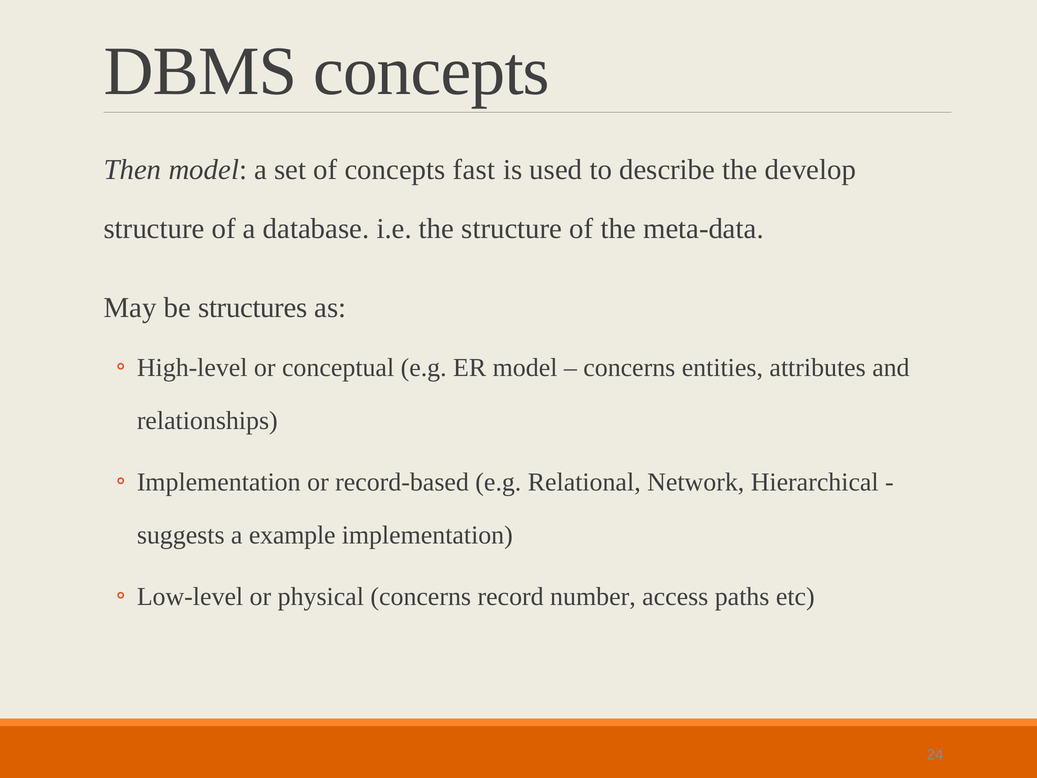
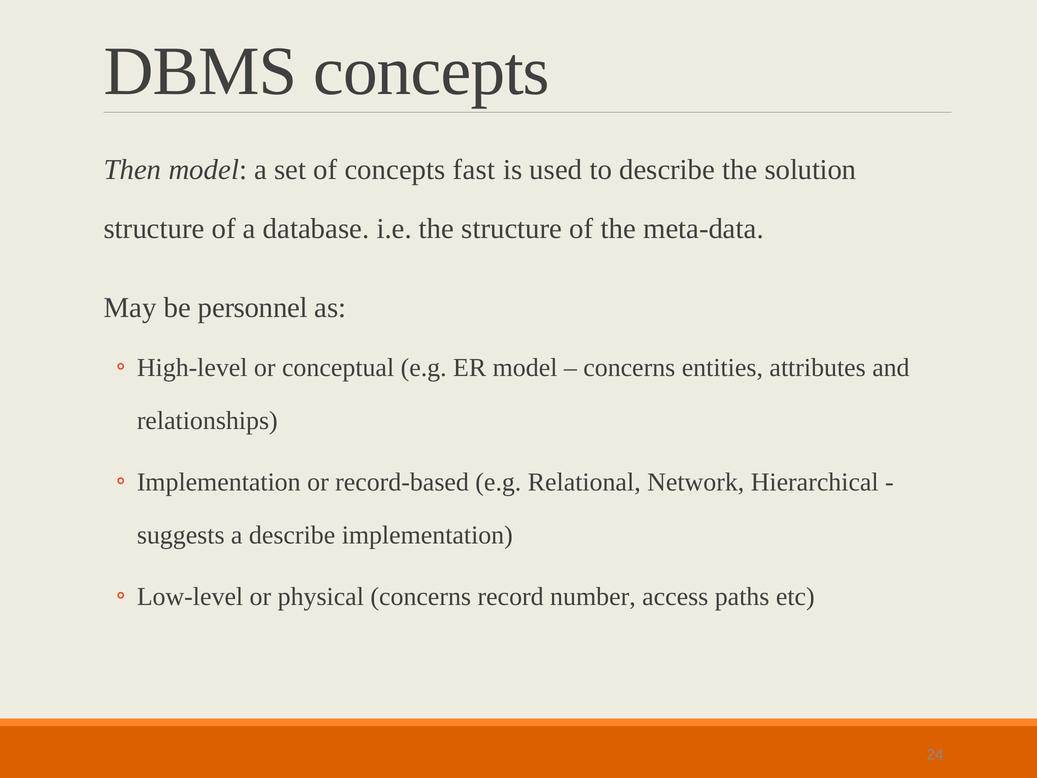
develop: develop -> solution
structures: structures -> personnel
a example: example -> describe
